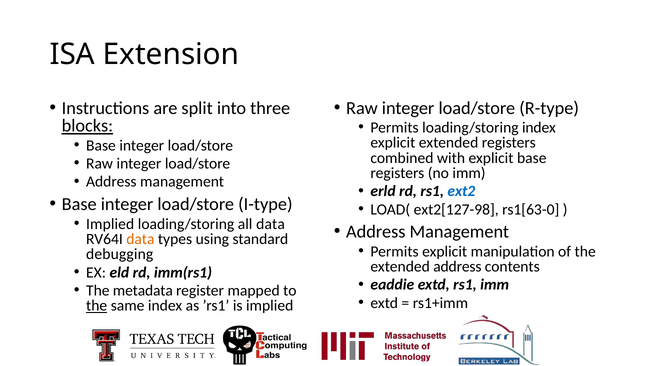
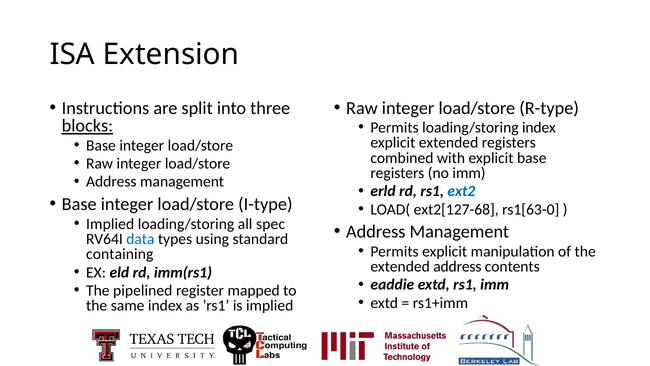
ext2[127-98: ext2[127-98 -> ext2[127-68
all data: data -> spec
data at (140, 239) colour: orange -> blue
debugging: debugging -> containing
metadata: metadata -> pipelined
the at (97, 305) underline: present -> none
